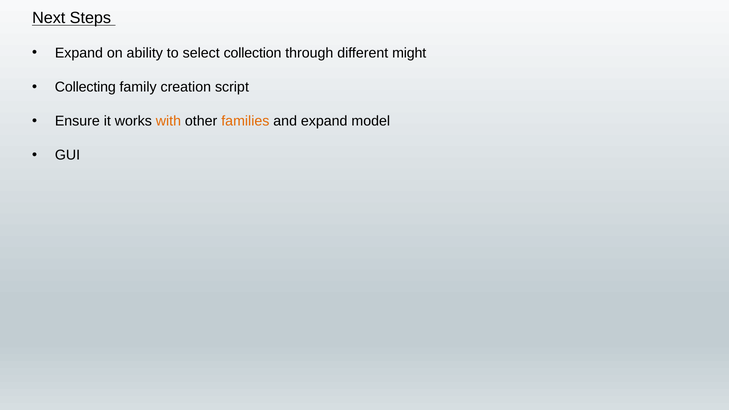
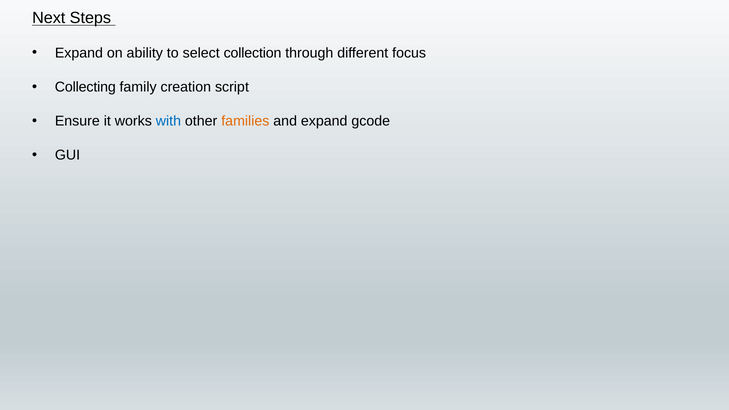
might: might -> focus
with colour: orange -> blue
model: model -> gcode
